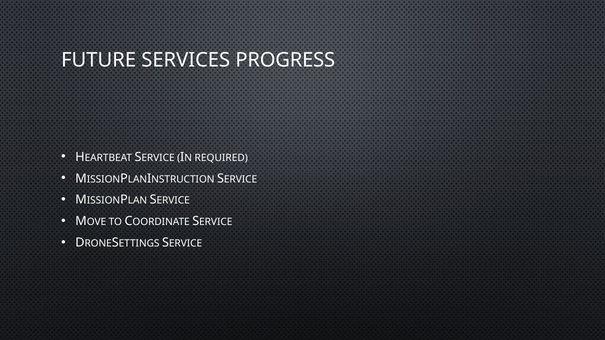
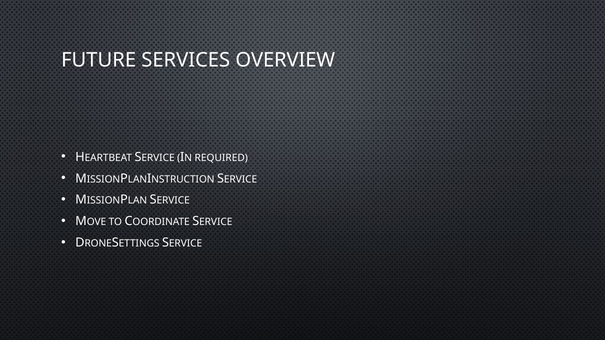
PROGRESS: PROGRESS -> OVERVIEW
